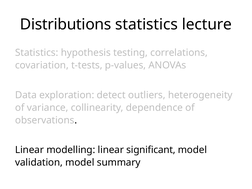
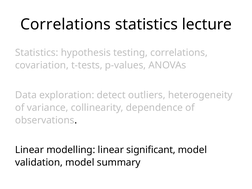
Distributions at (66, 24): Distributions -> Correlations
